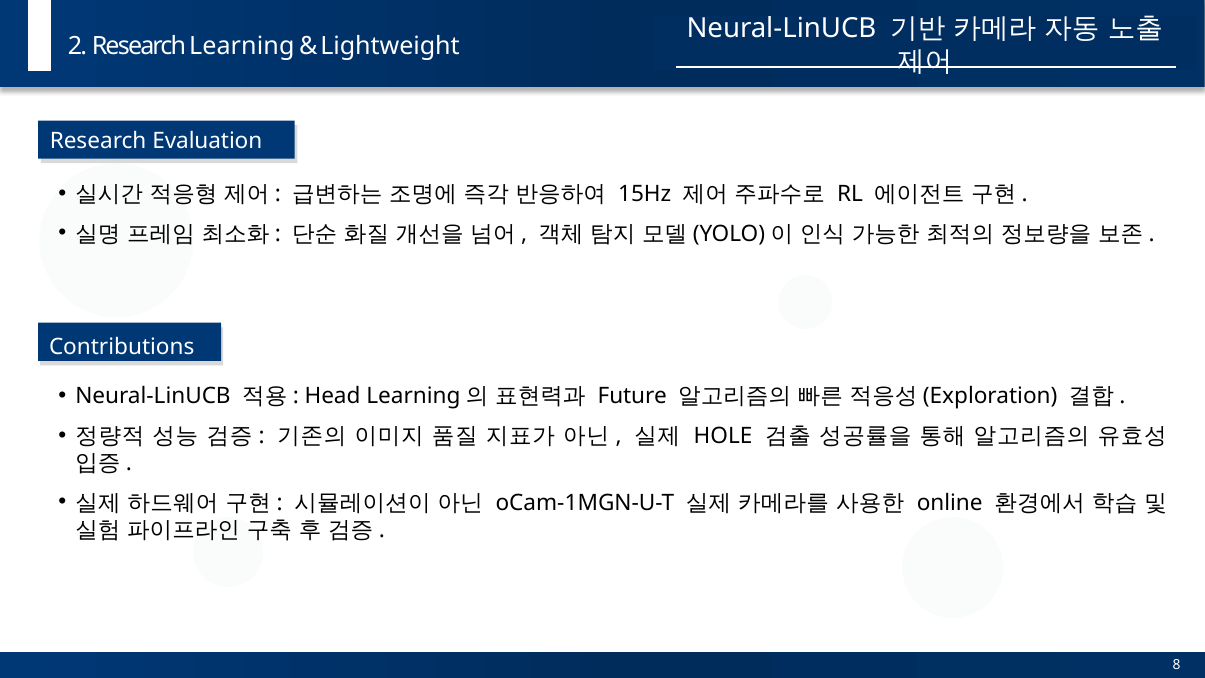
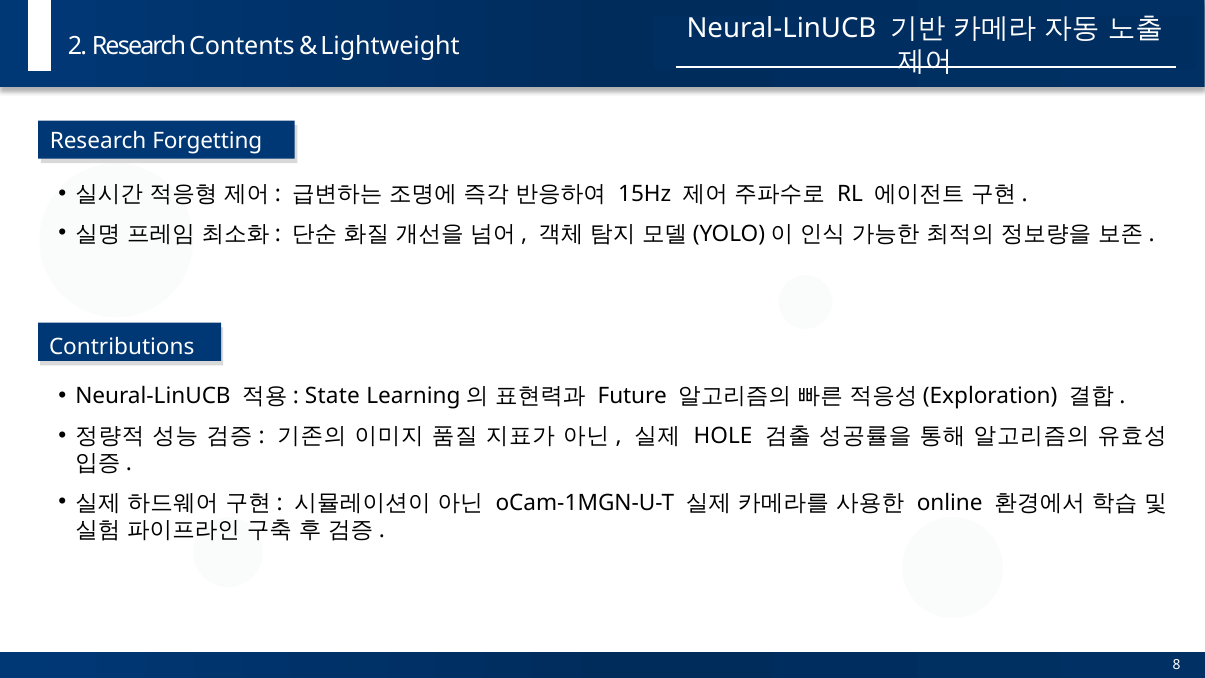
Learning: Learning -> Contents
Evaluation: Evaluation -> Forgetting
Head: Head -> State
